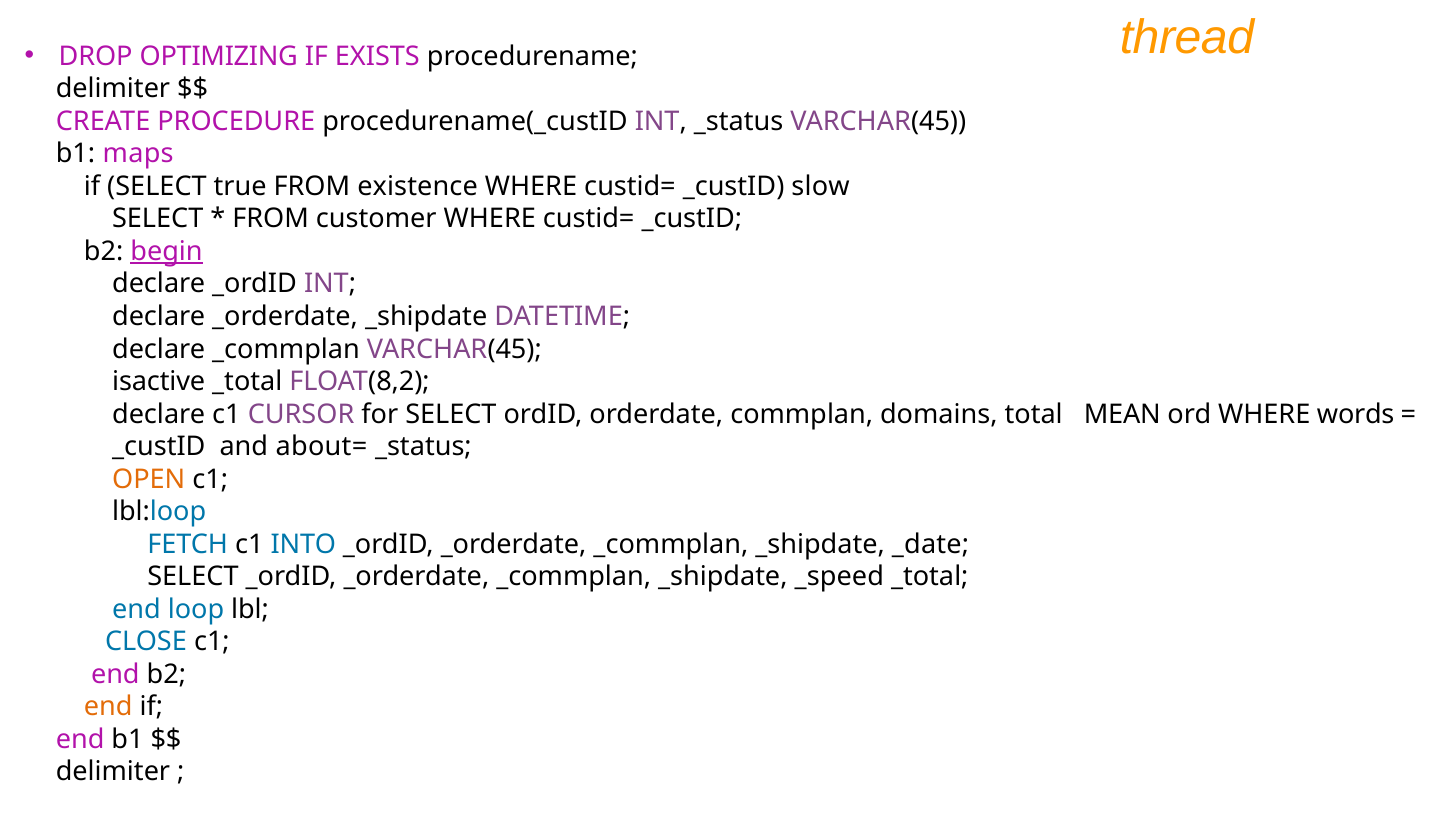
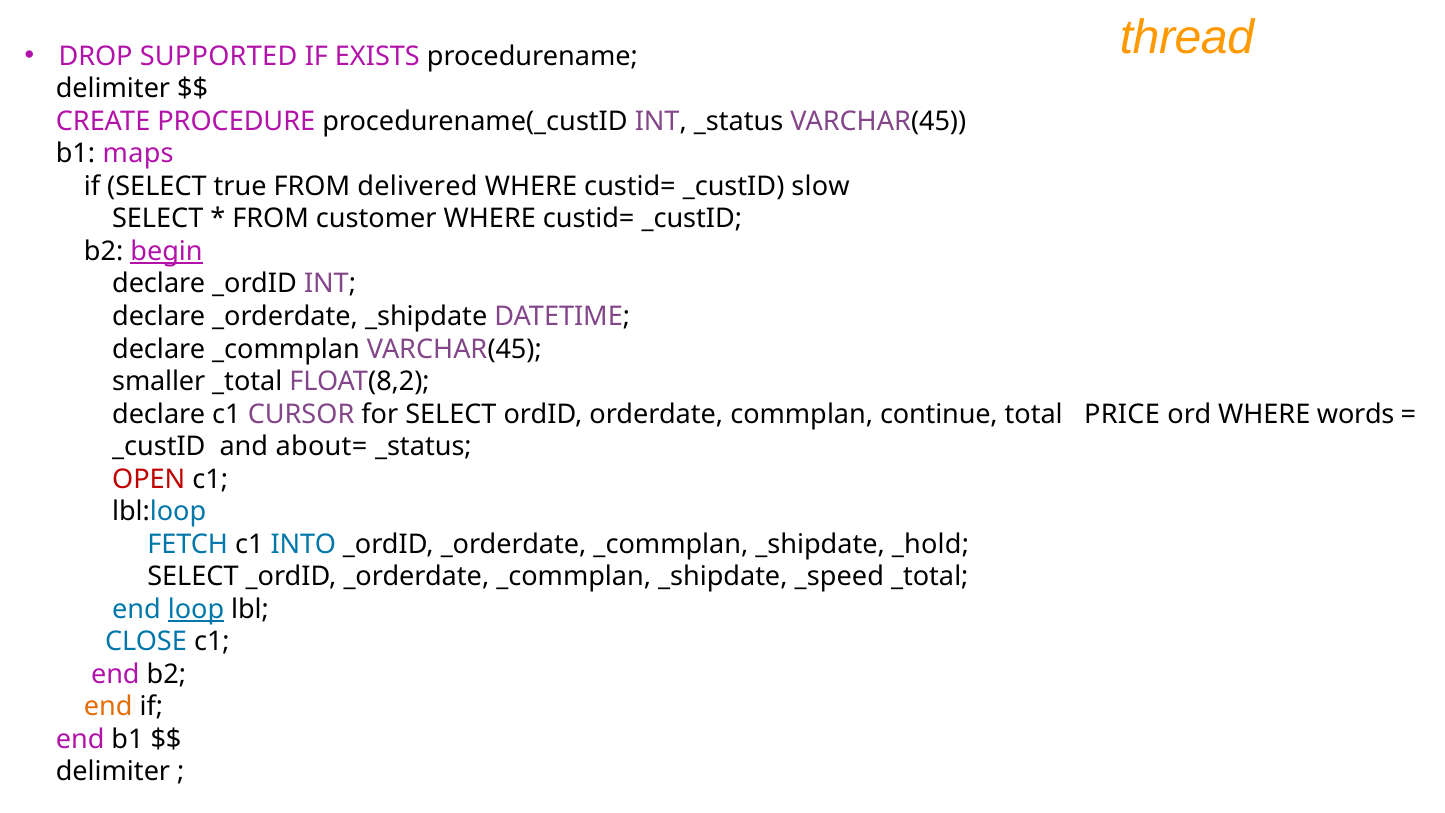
OPTIMIZING: OPTIMIZING -> SUPPORTED
existence: existence -> delivered
isactive: isactive -> smaller
domains: domains -> continue
MEAN: MEAN -> PRICE
OPEN colour: orange -> red
_date: _date -> _hold
loop underline: none -> present
